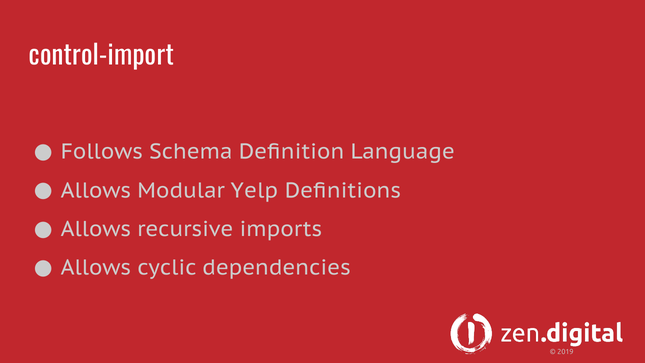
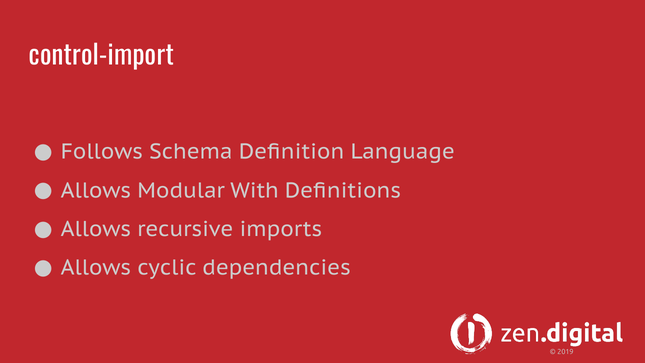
Yelp: Yelp -> With
